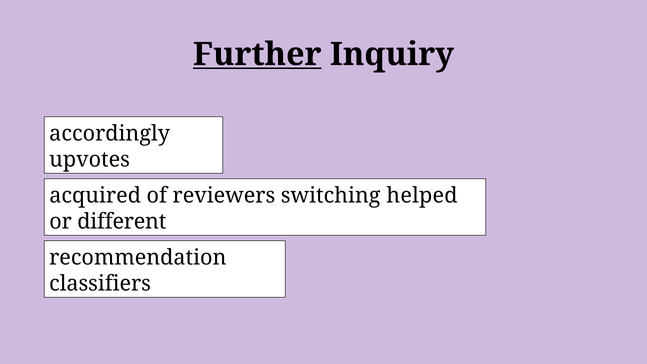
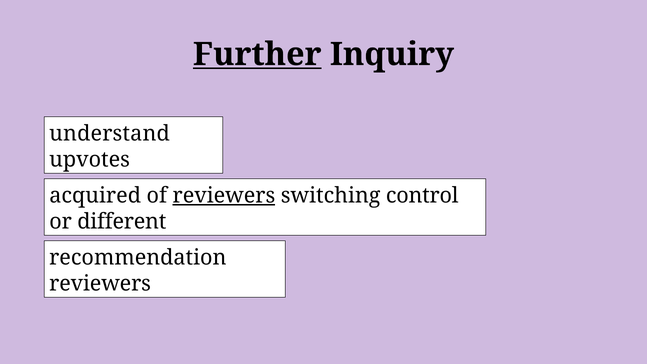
accordingly: accordingly -> understand
reviewers at (224, 196) underline: none -> present
helped: helped -> control
classifiers at (100, 283): classifiers -> reviewers
